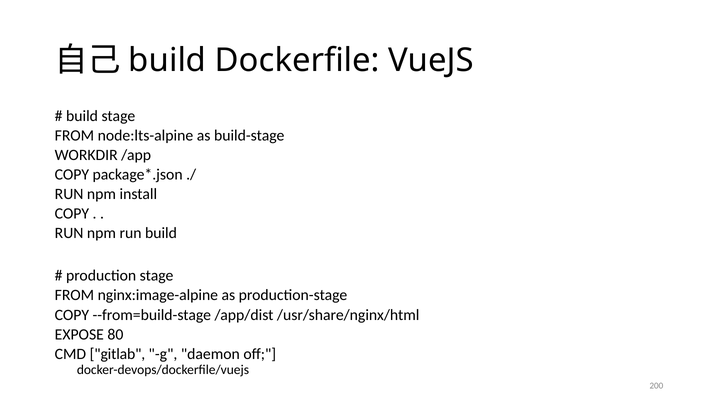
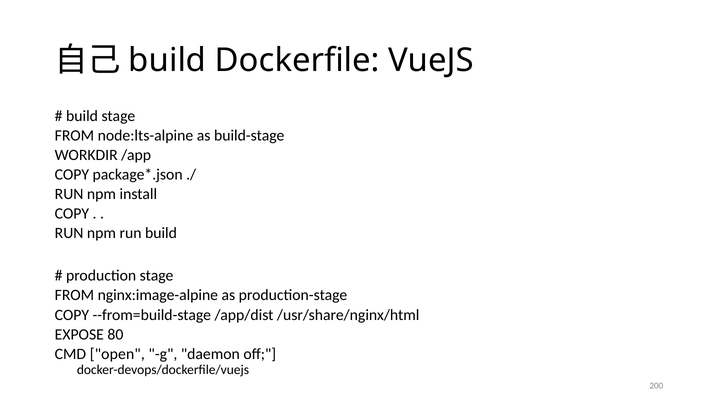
gitlab: gitlab -> open
